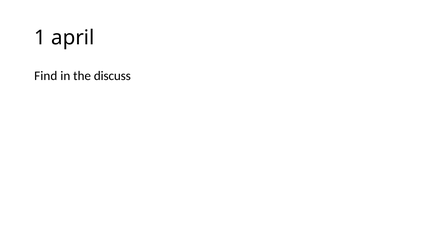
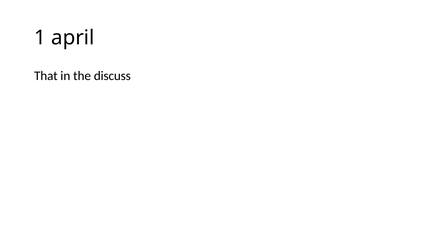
Find: Find -> That
